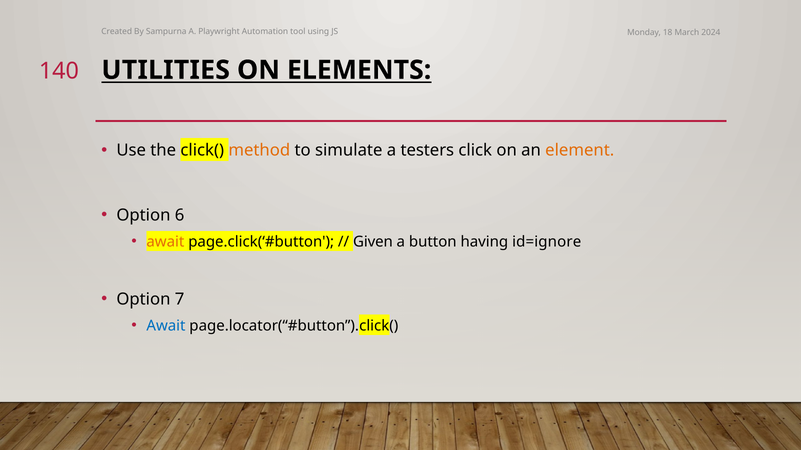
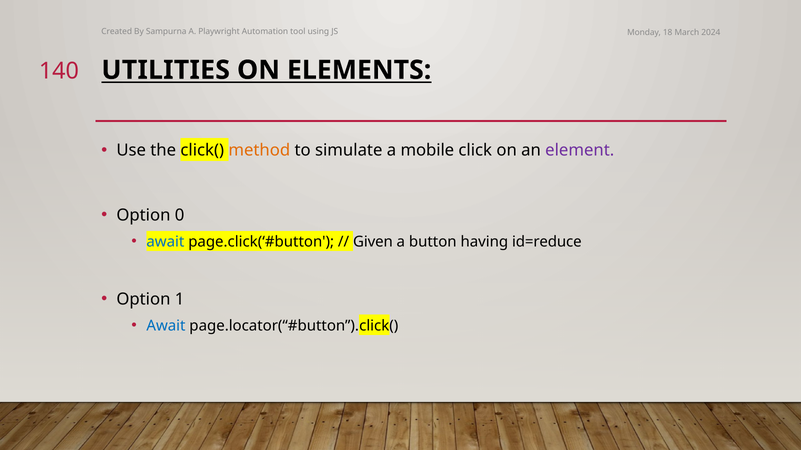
testers: testers -> mobile
element colour: orange -> purple
6: 6 -> 0
await at (165, 242) colour: orange -> blue
id=ignore: id=ignore -> id=reduce
7: 7 -> 1
